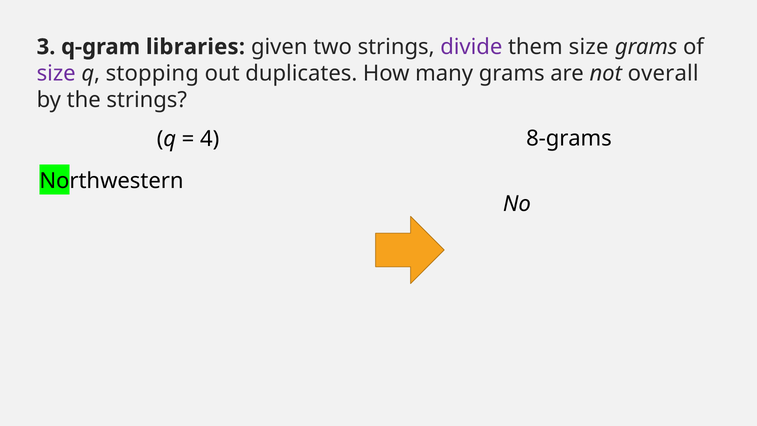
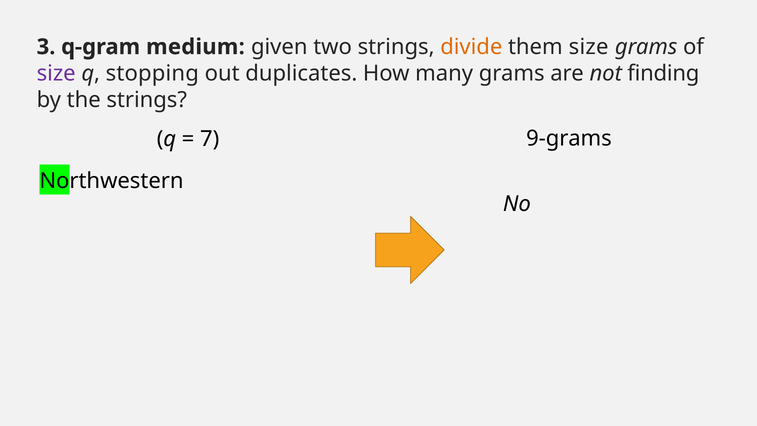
libraries: libraries -> medium
divide colour: purple -> orange
overall: overall -> finding
8-grams: 8-grams -> 9-grams
4: 4 -> 7
